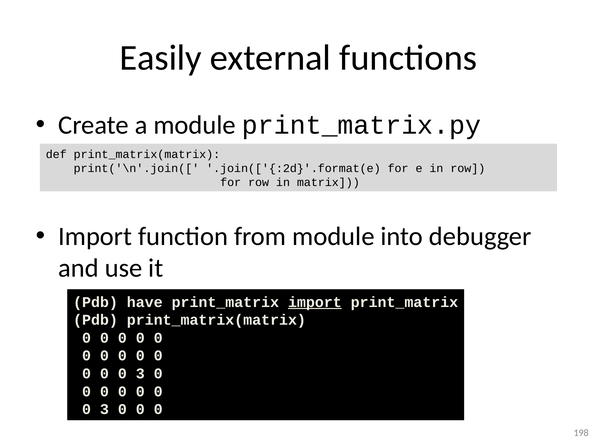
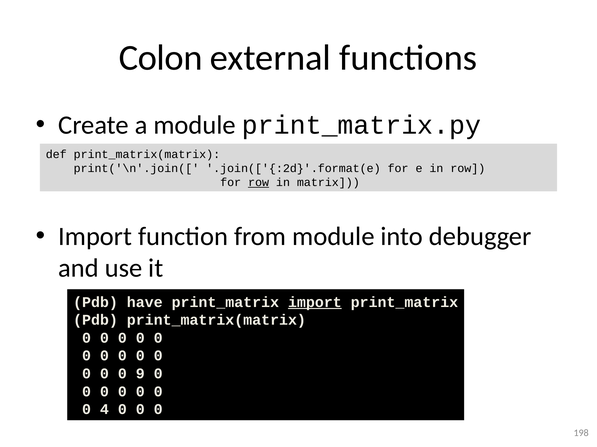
Easily: Easily -> Colon
row at (259, 183) underline: none -> present
3 at (140, 374): 3 -> 9
3 at (104, 410): 3 -> 4
